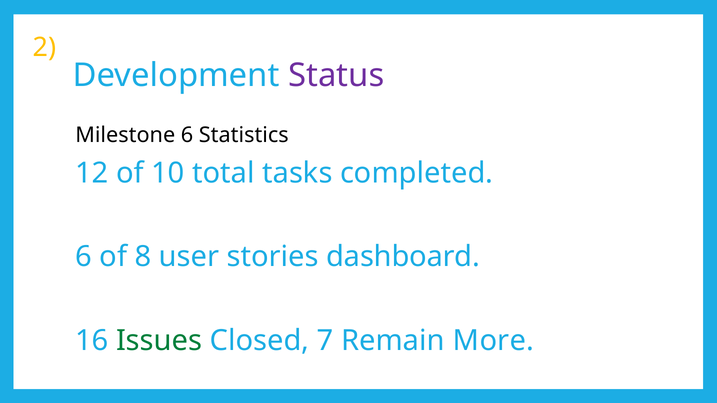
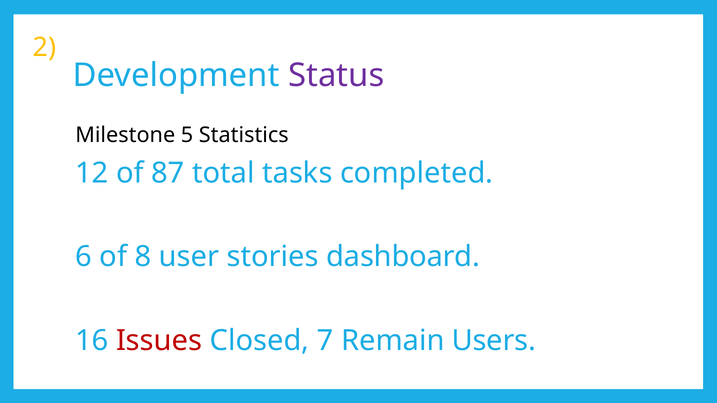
Milestone 6: 6 -> 5
10: 10 -> 87
Issues colour: green -> red
More: More -> Users
